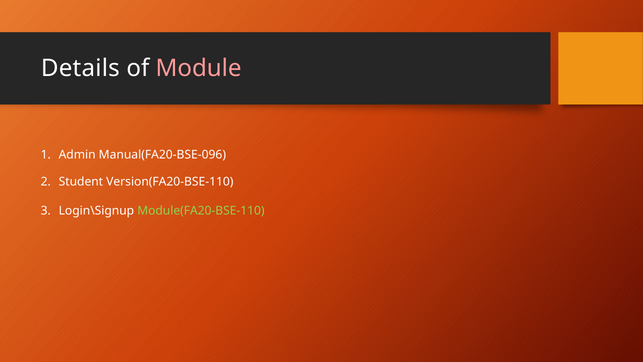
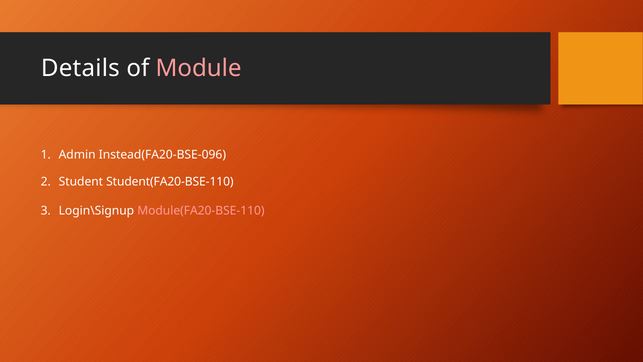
Manual(FA20-BSE-096: Manual(FA20-BSE-096 -> Instead(FA20-BSE-096
Version(FA20-BSE-110: Version(FA20-BSE-110 -> Student(FA20-BSE-110
Module(FA20-BSE-110 colour: light green -> pink
